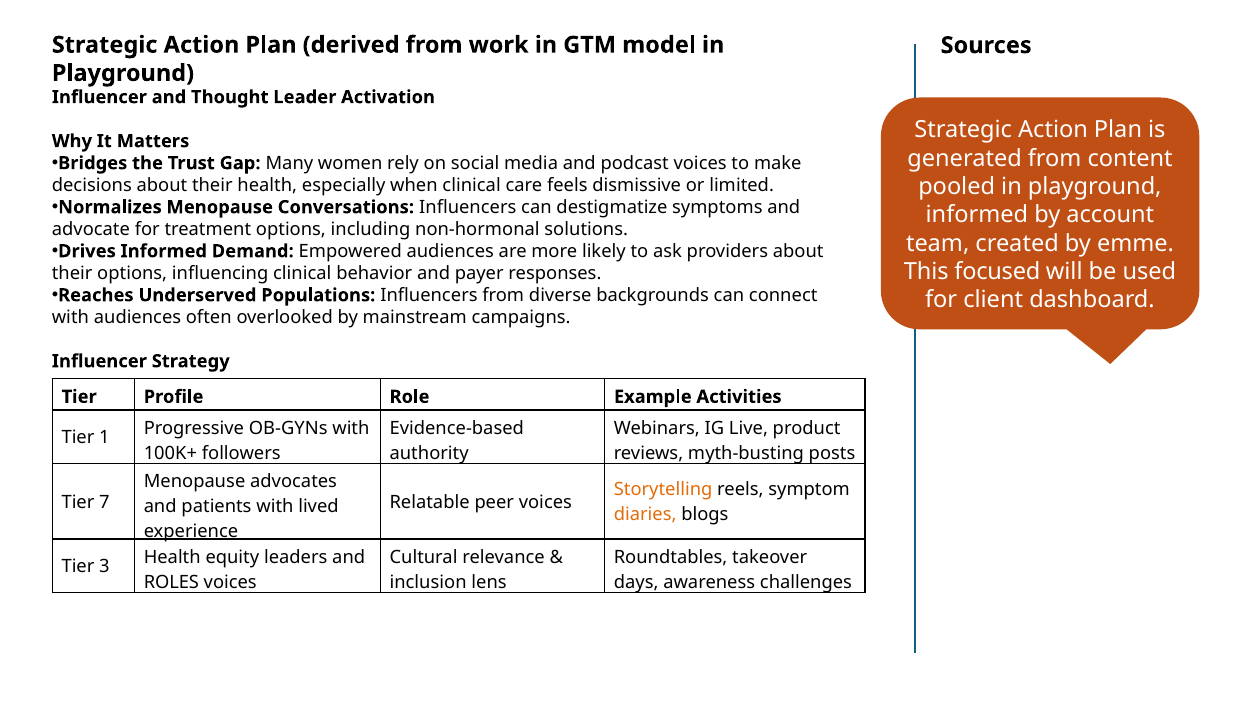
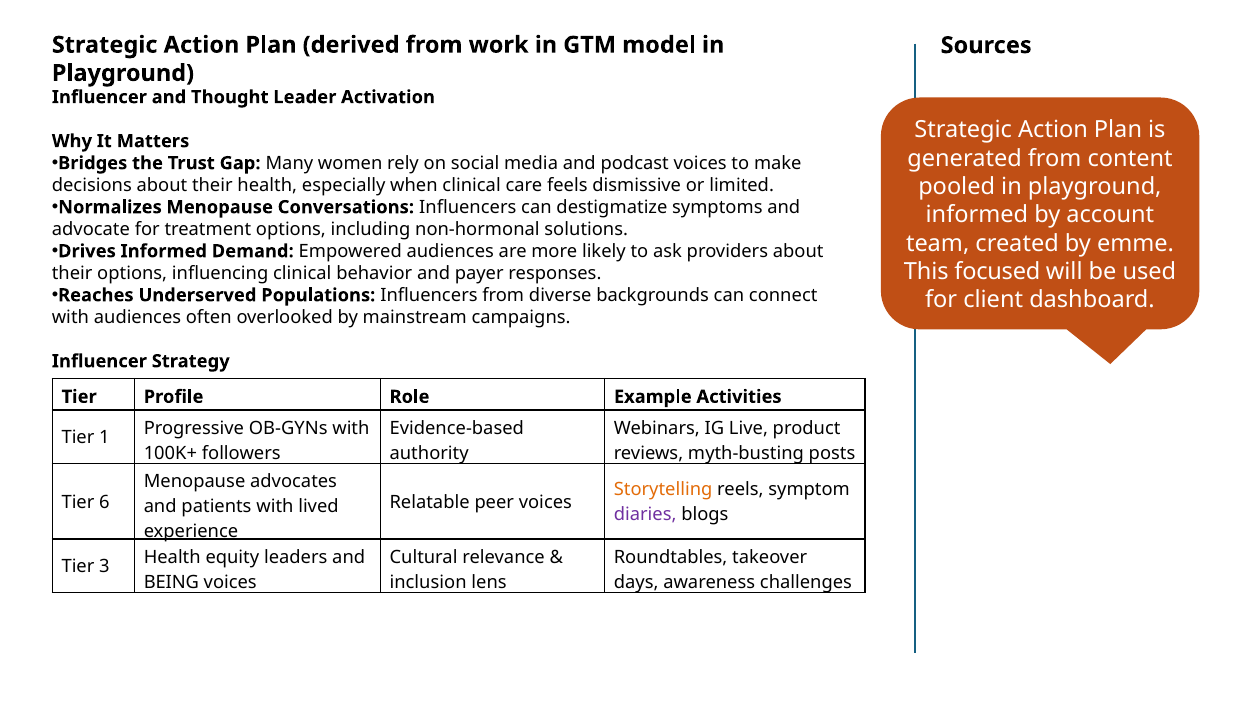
7: 7 -> 6
diaries colour: orange -> purple
ROLES: ROLES -> BEING
